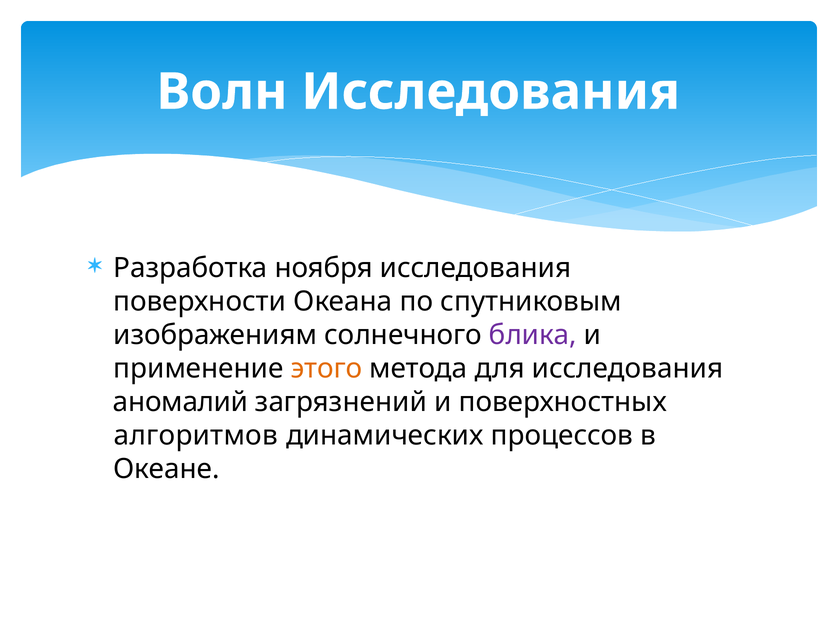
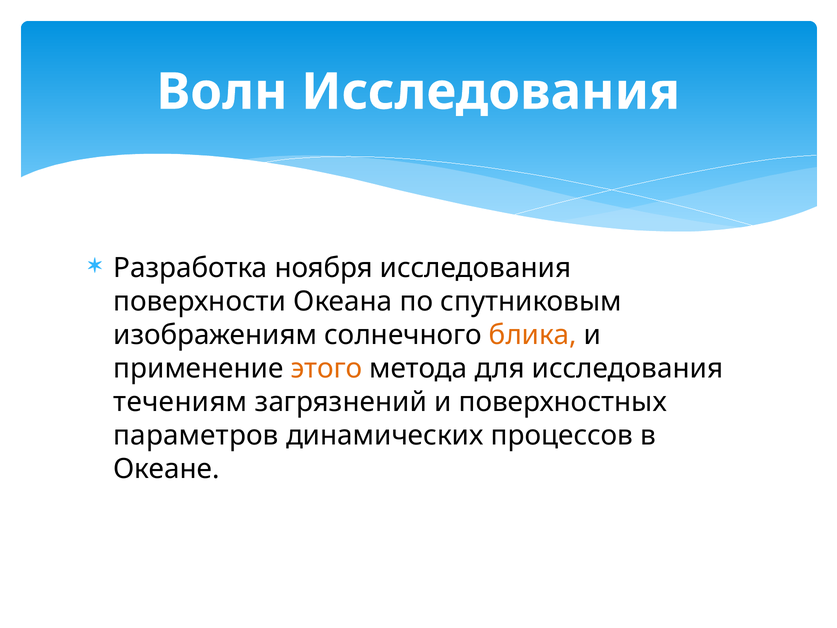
блика colour: purple -> orange
аномалий: аномалий -> течениям
алгоритмов: алгоритмов -> параметров
